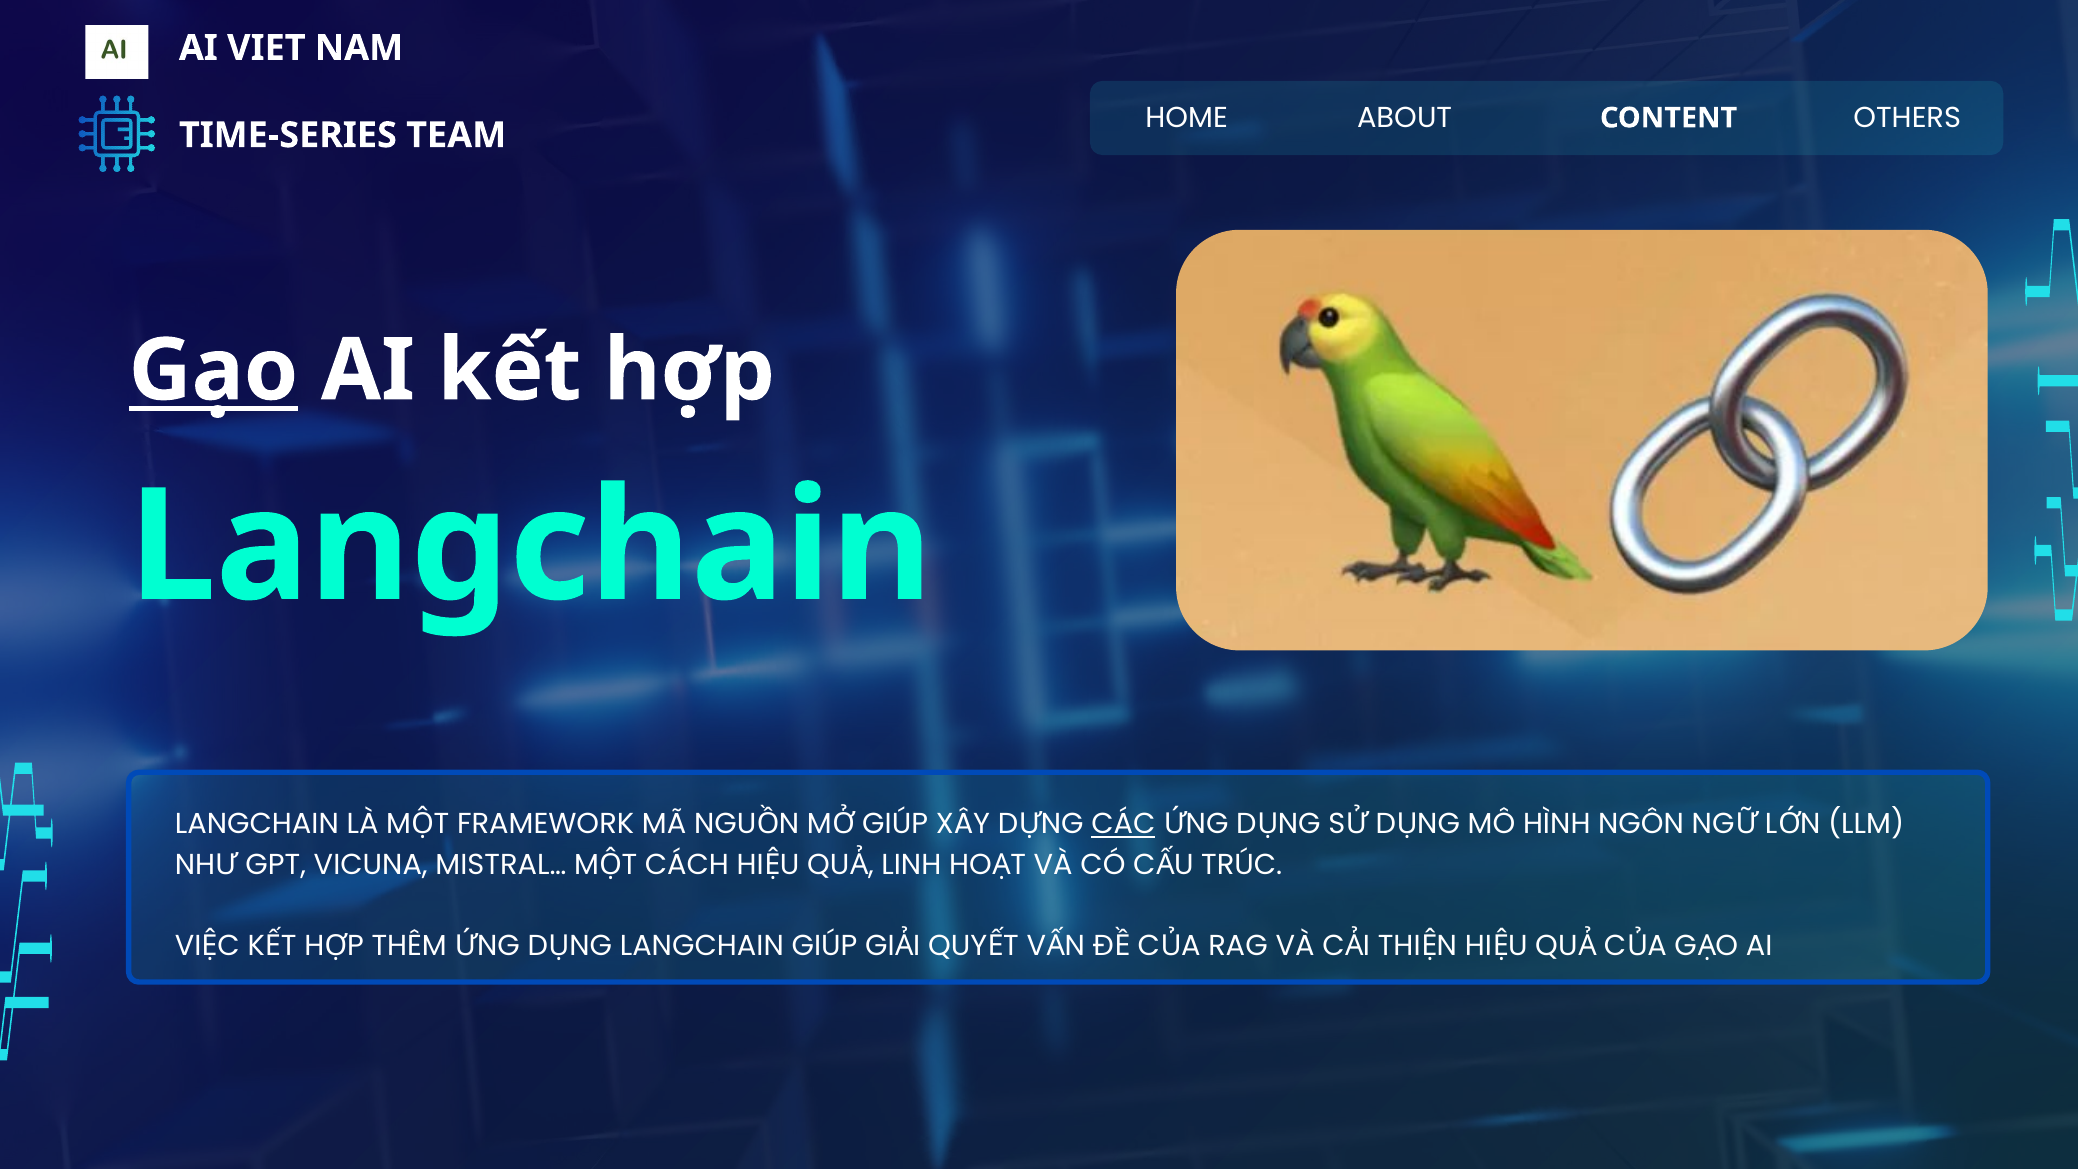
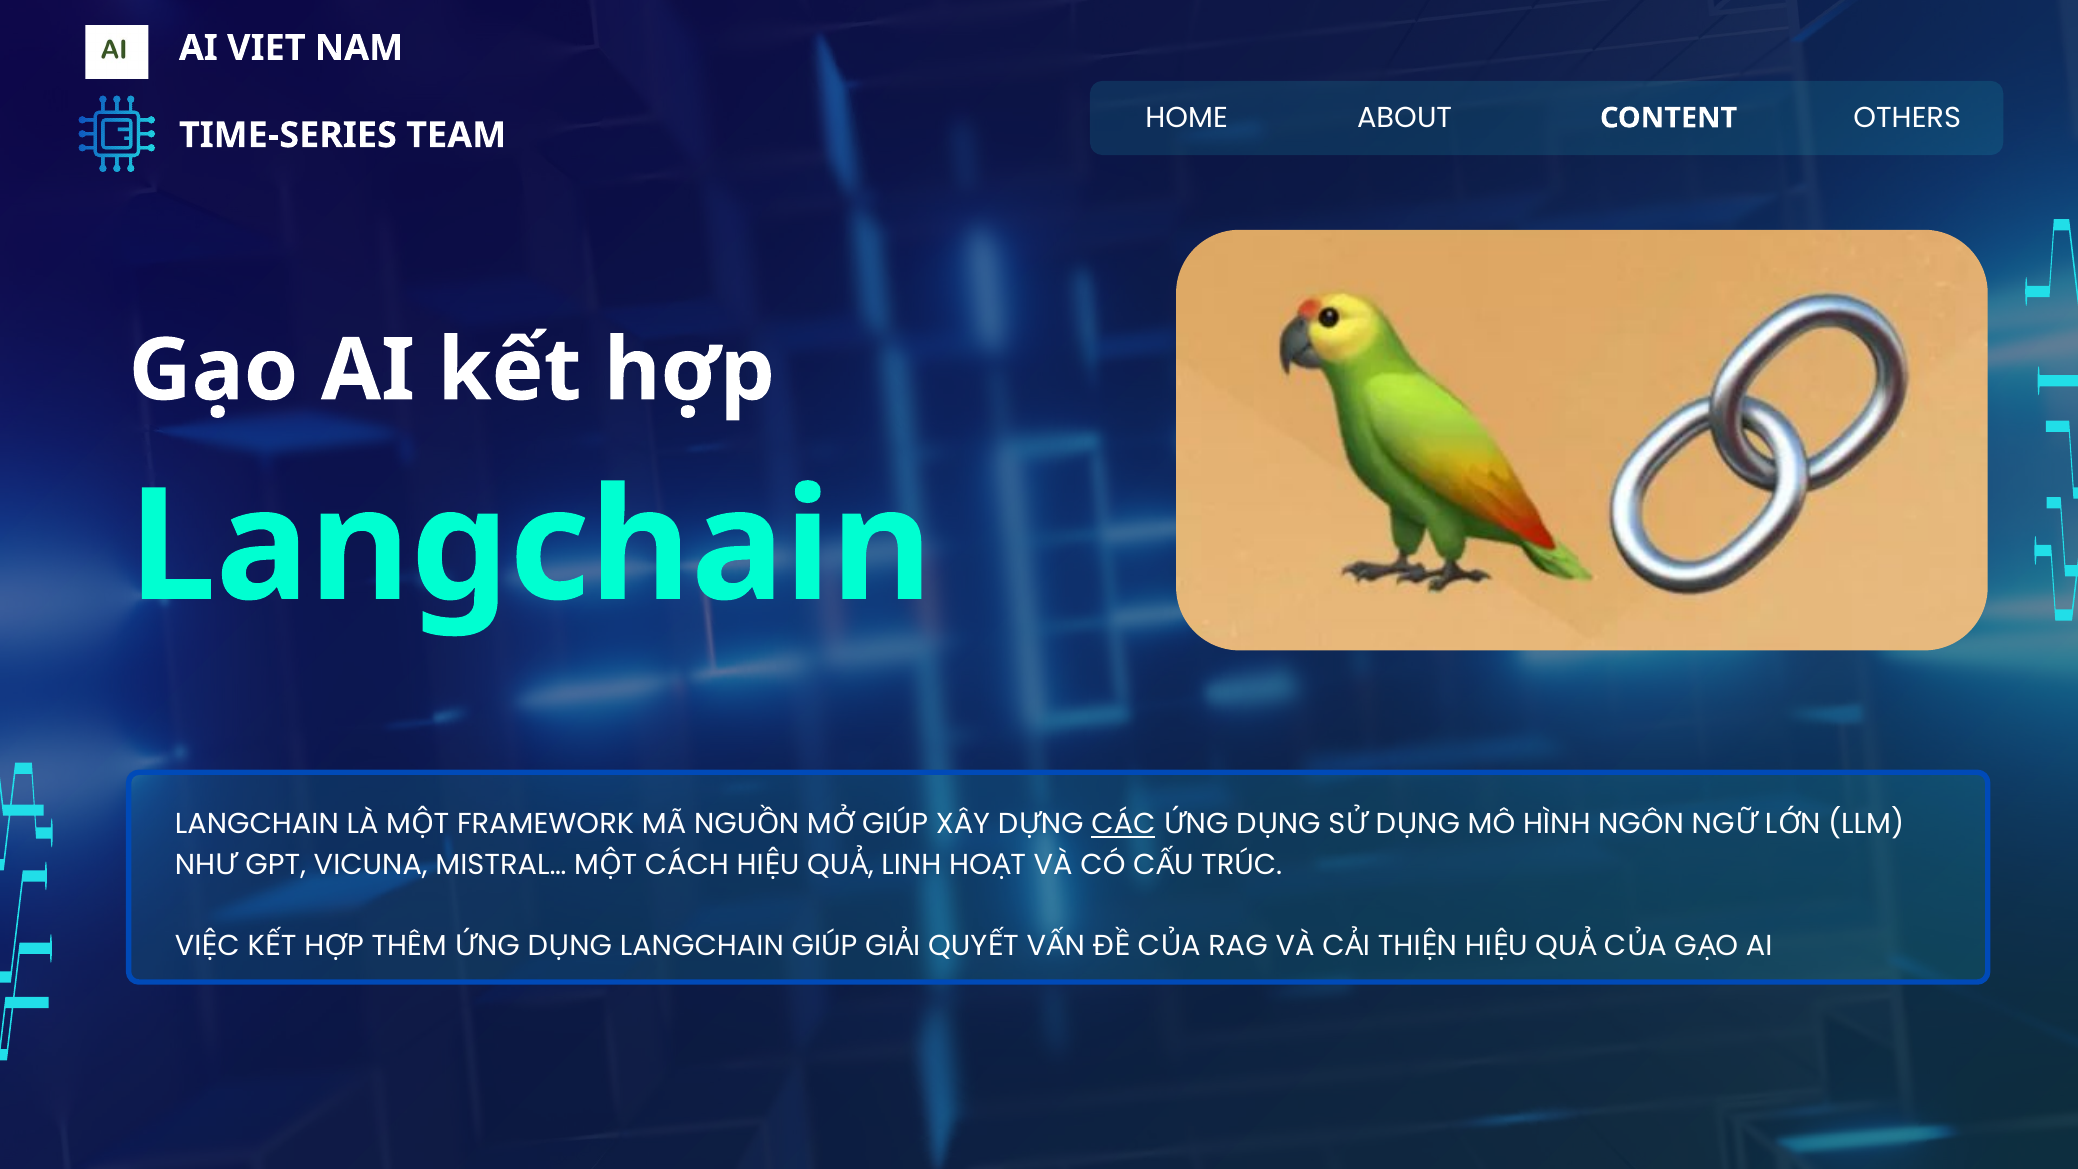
Gạo underline: present -> none
